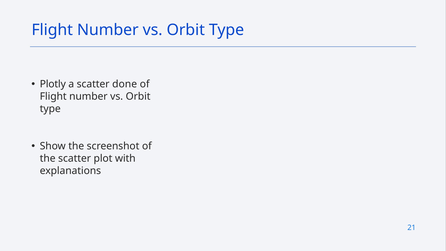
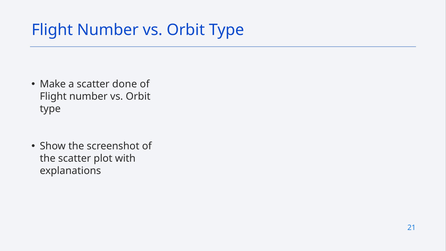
Plotly: Plotly -> Make
